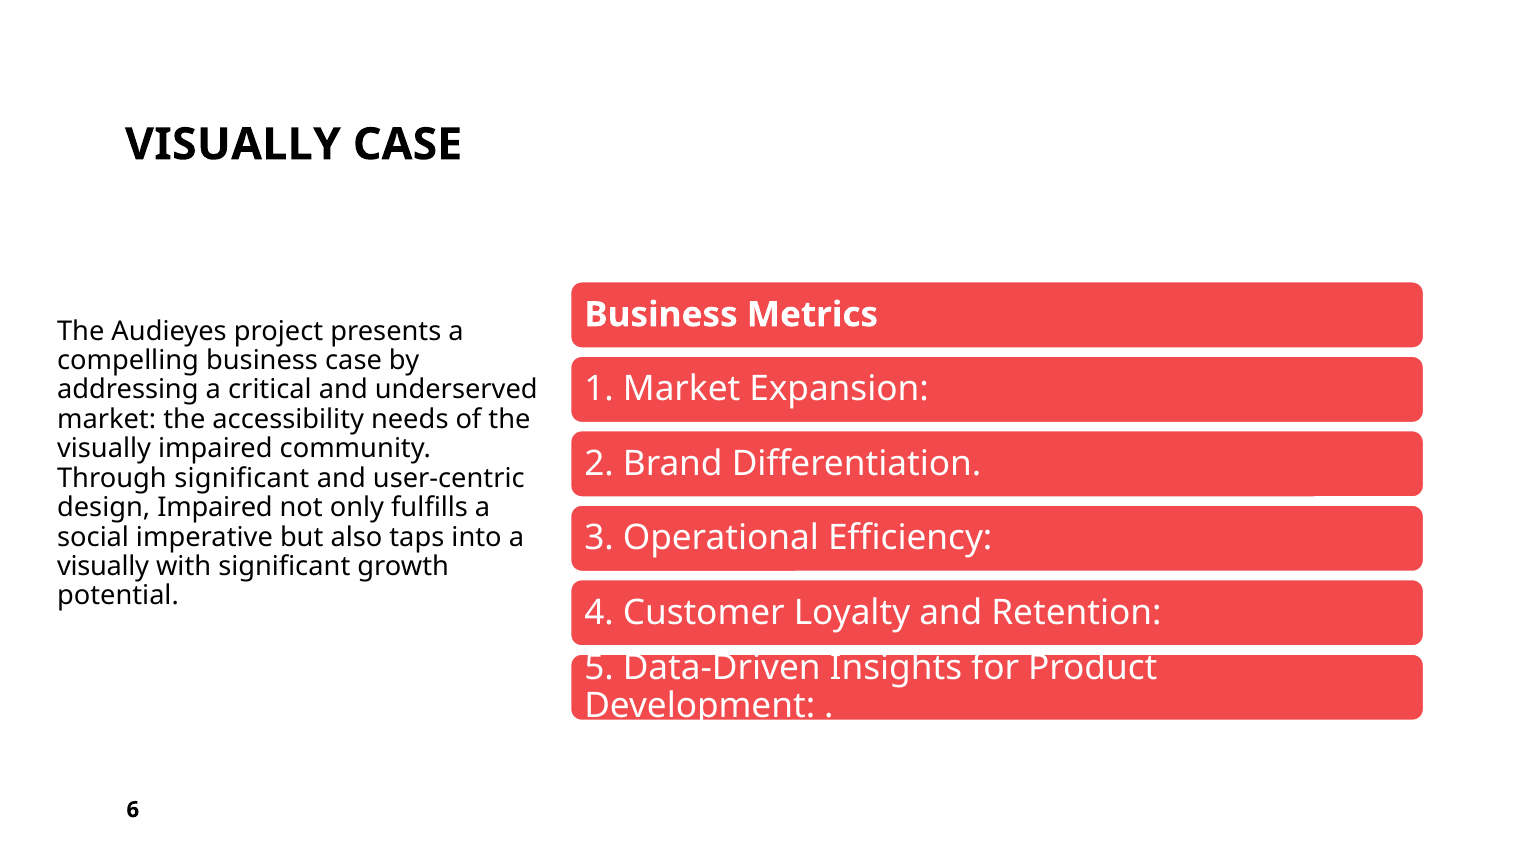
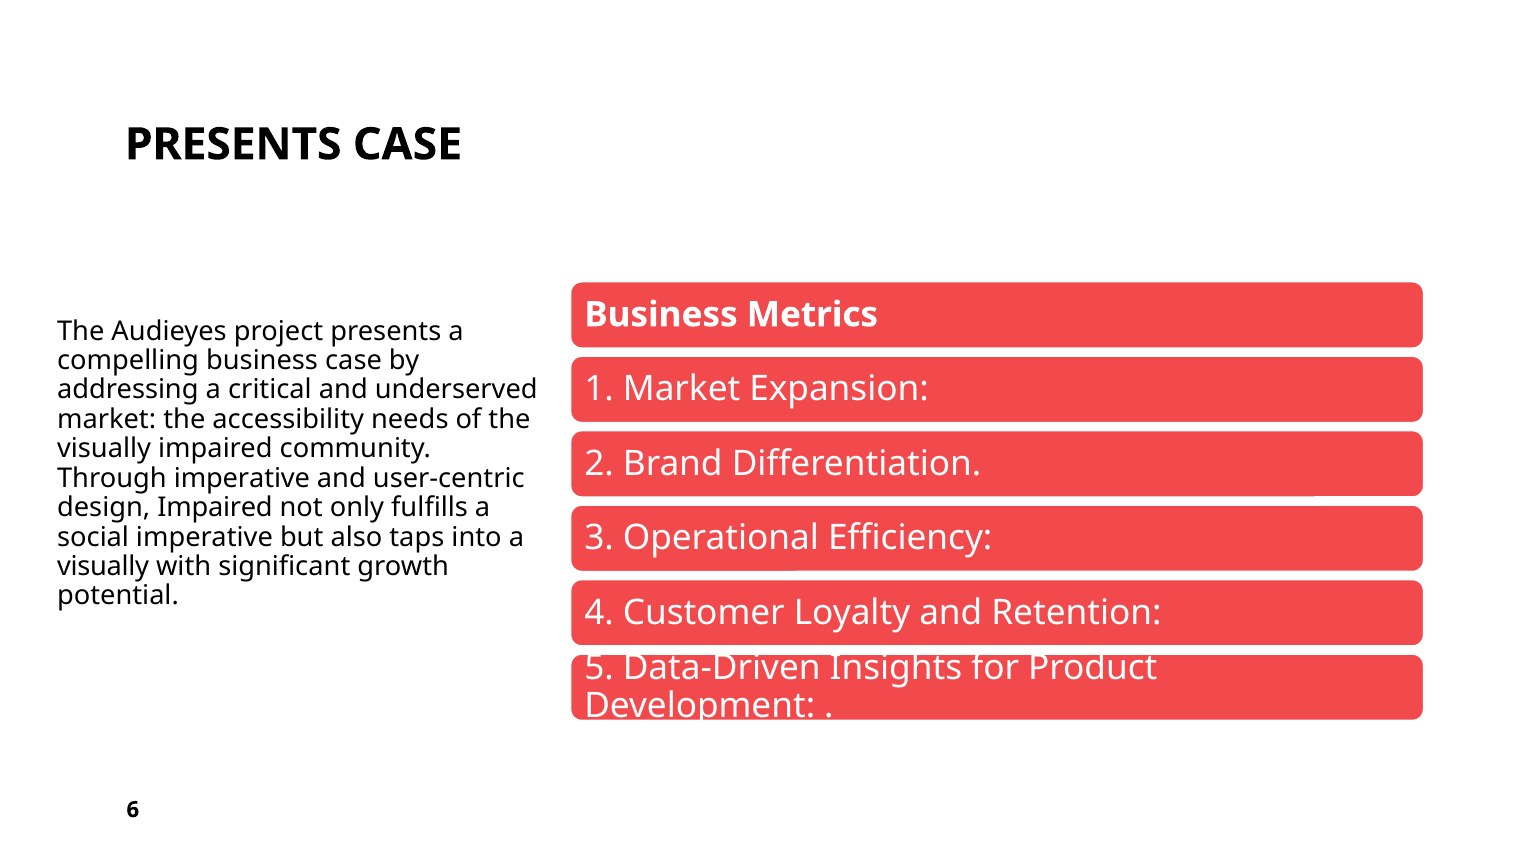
VISUALLY at (233, 145): VISUALLY -> PRESENTS
Through significant: significant -> imperative
